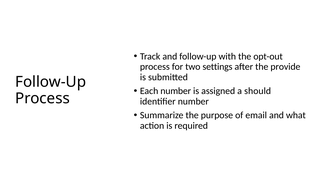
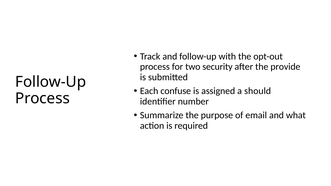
settings: settings -> security
Each number: number -> confuse
